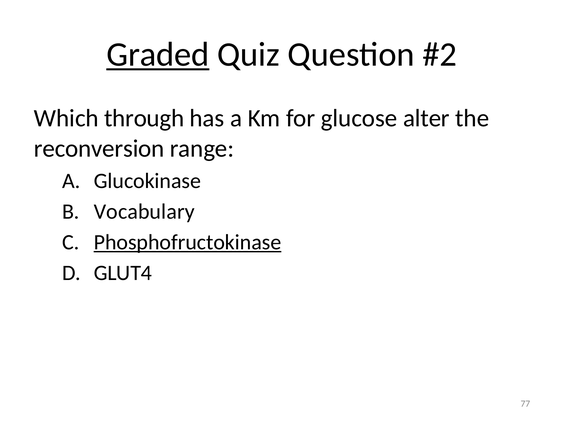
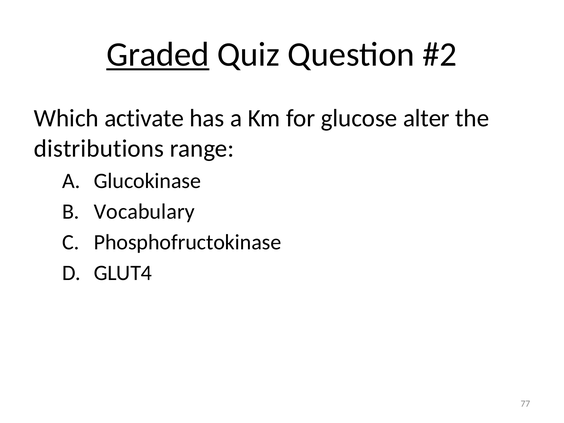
through: through -> activate
reconversion: reconversion -> distributions
Phosphofructokinase underline: present -> none
